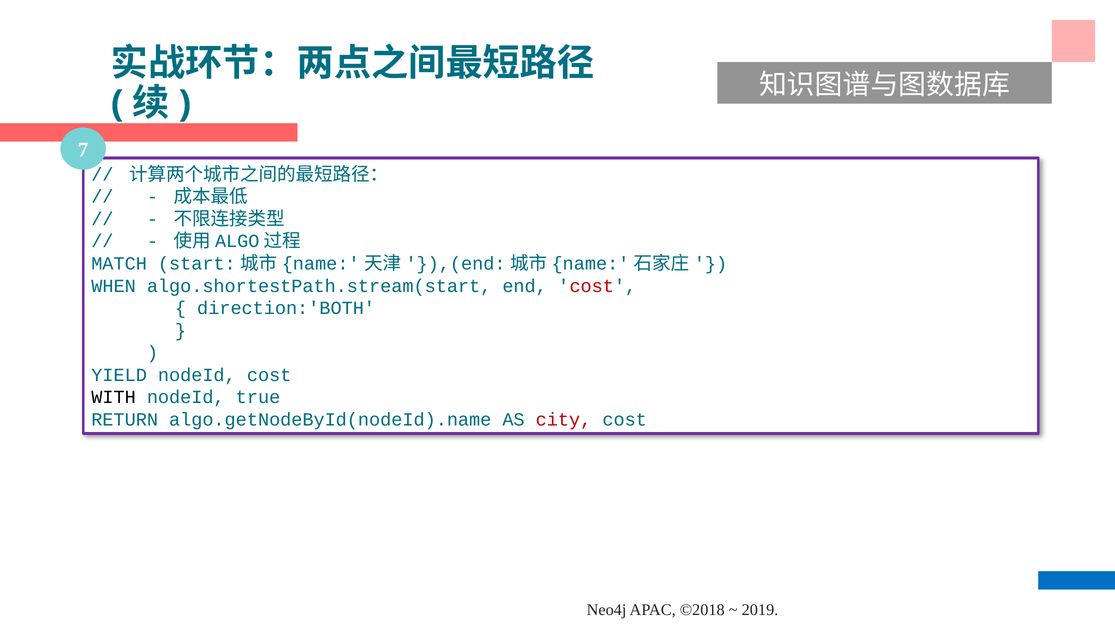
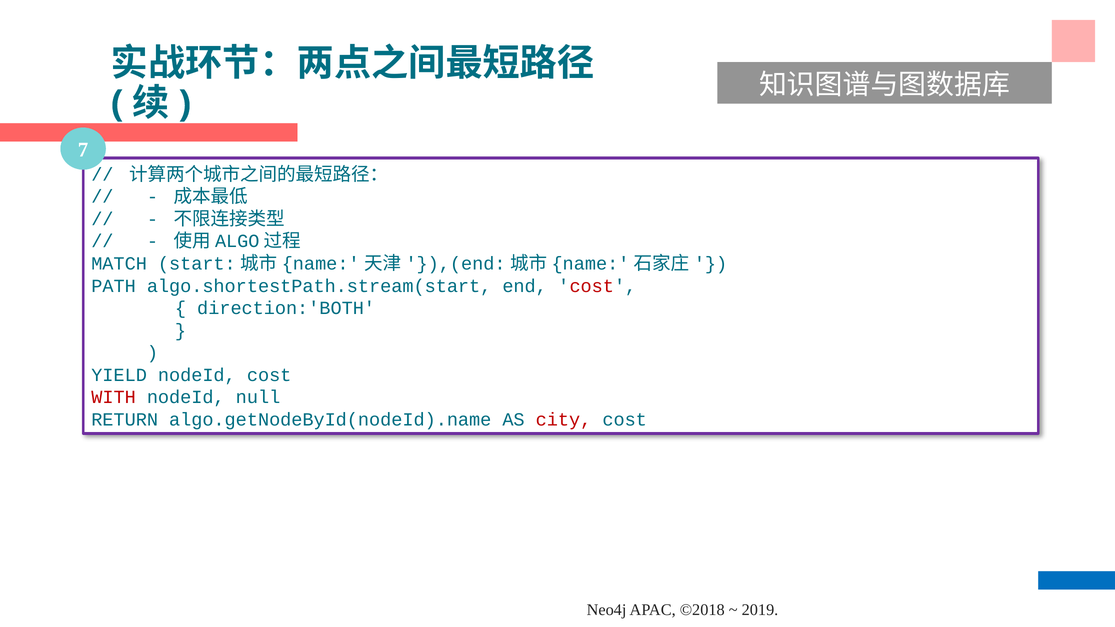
WHEN: WHEN -> PATH
WITH colour: black -> red
true: true -> null
